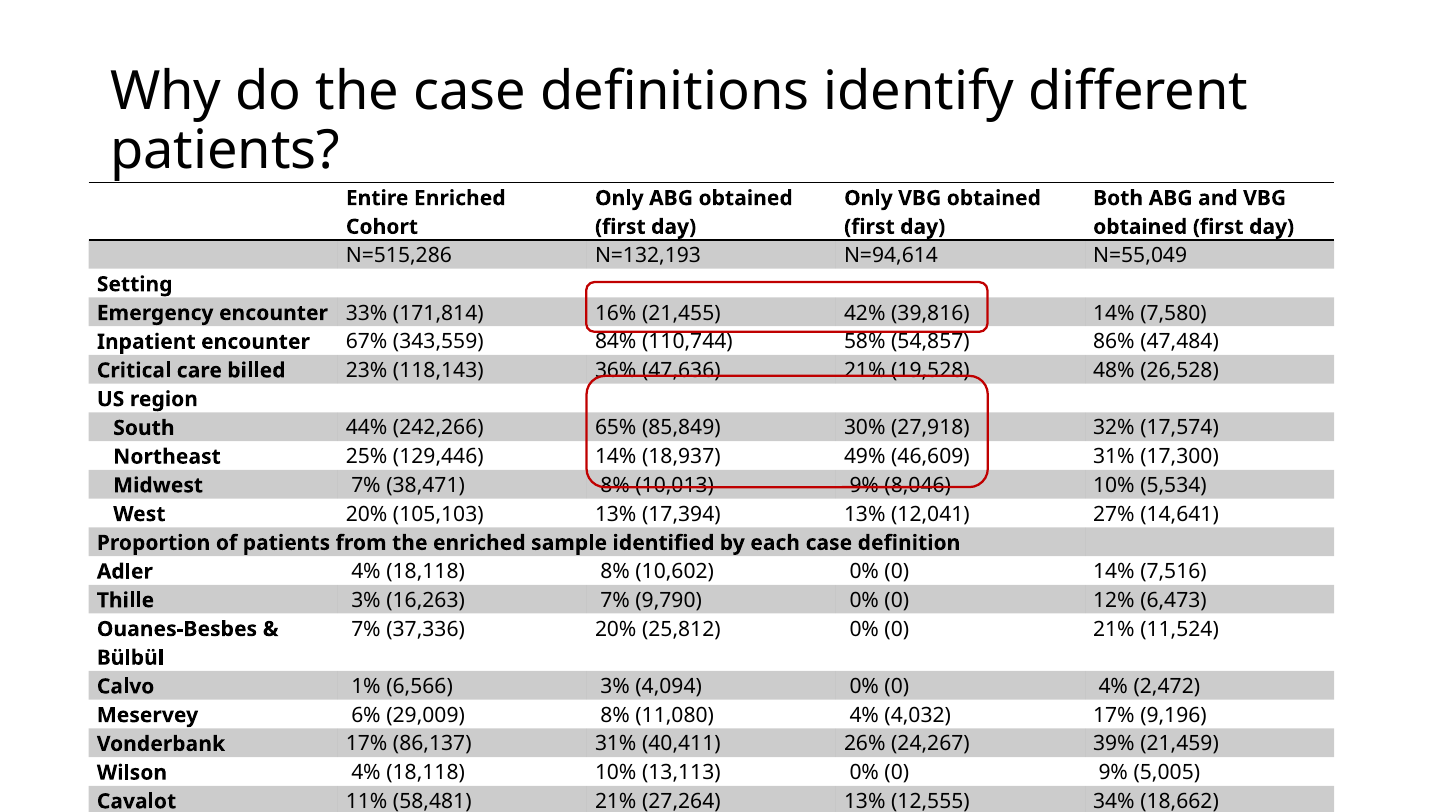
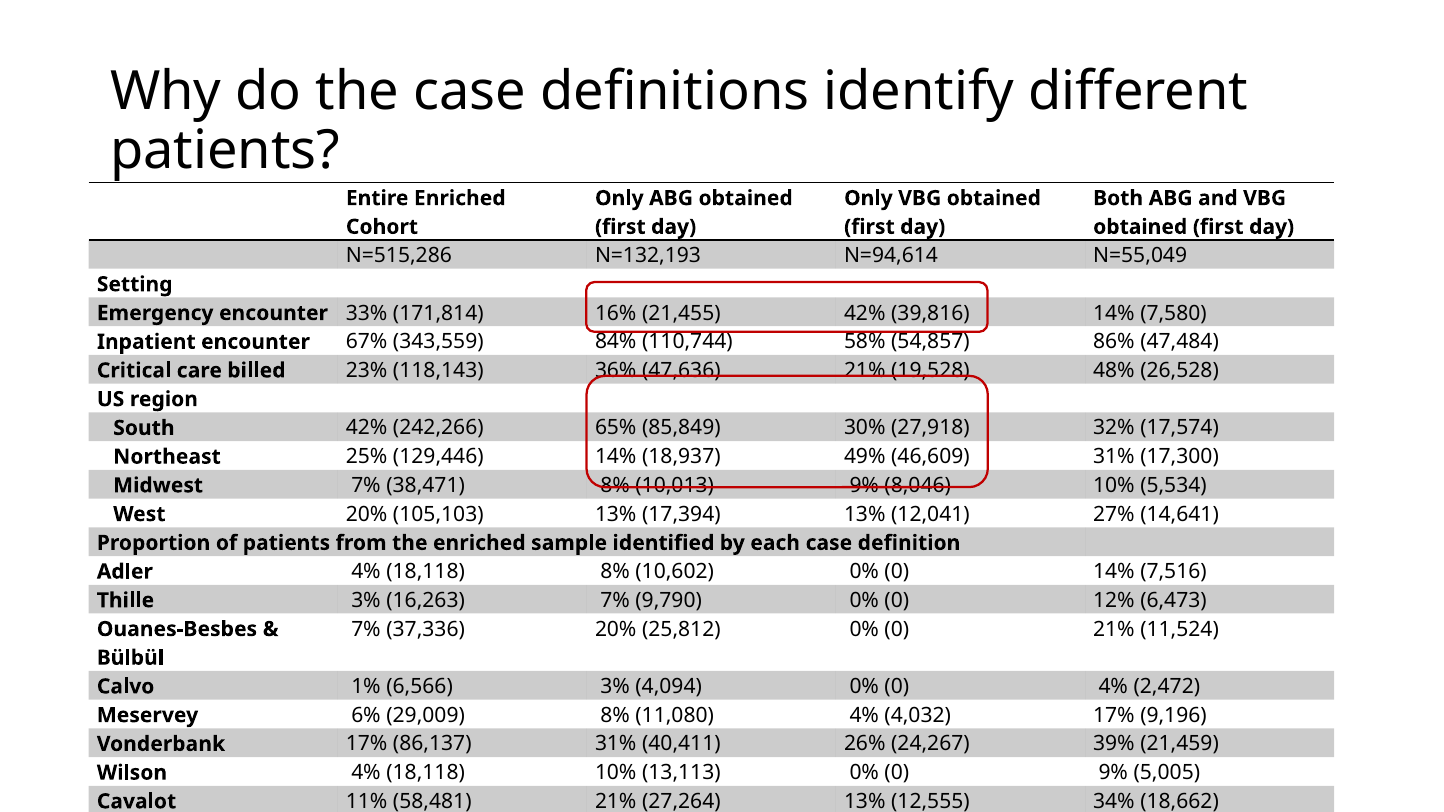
South 44%: 44% -> 42%
